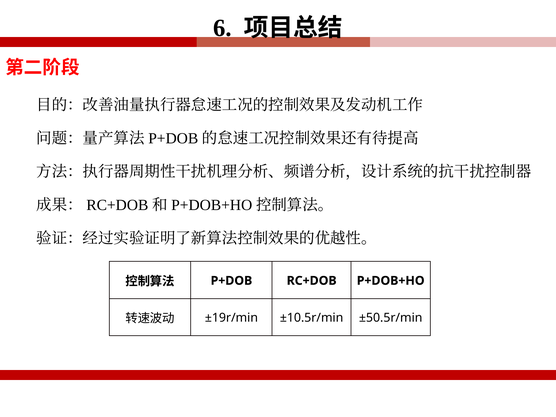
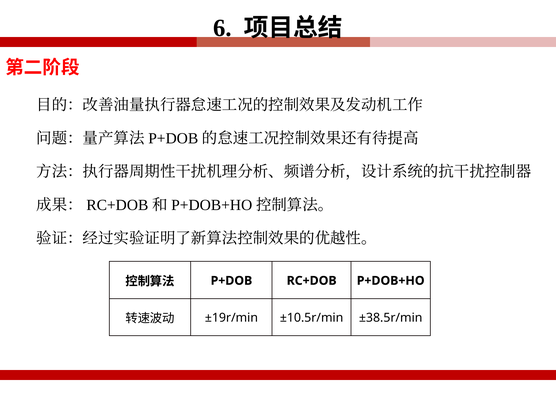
±50.5r/min: ±50.5r/min -> ±38.5r/min
